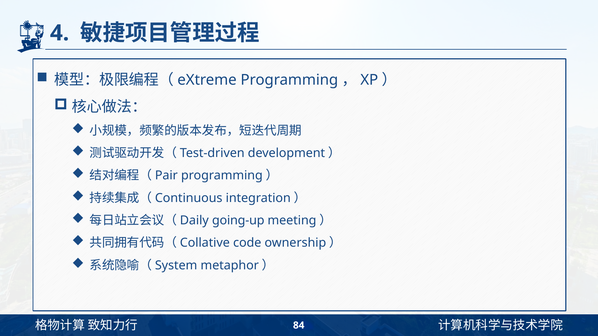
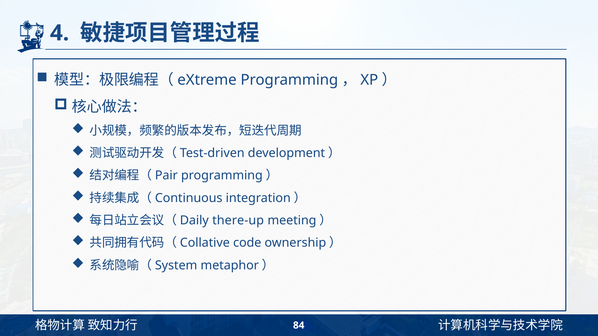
going-up: going-up -> there-up
